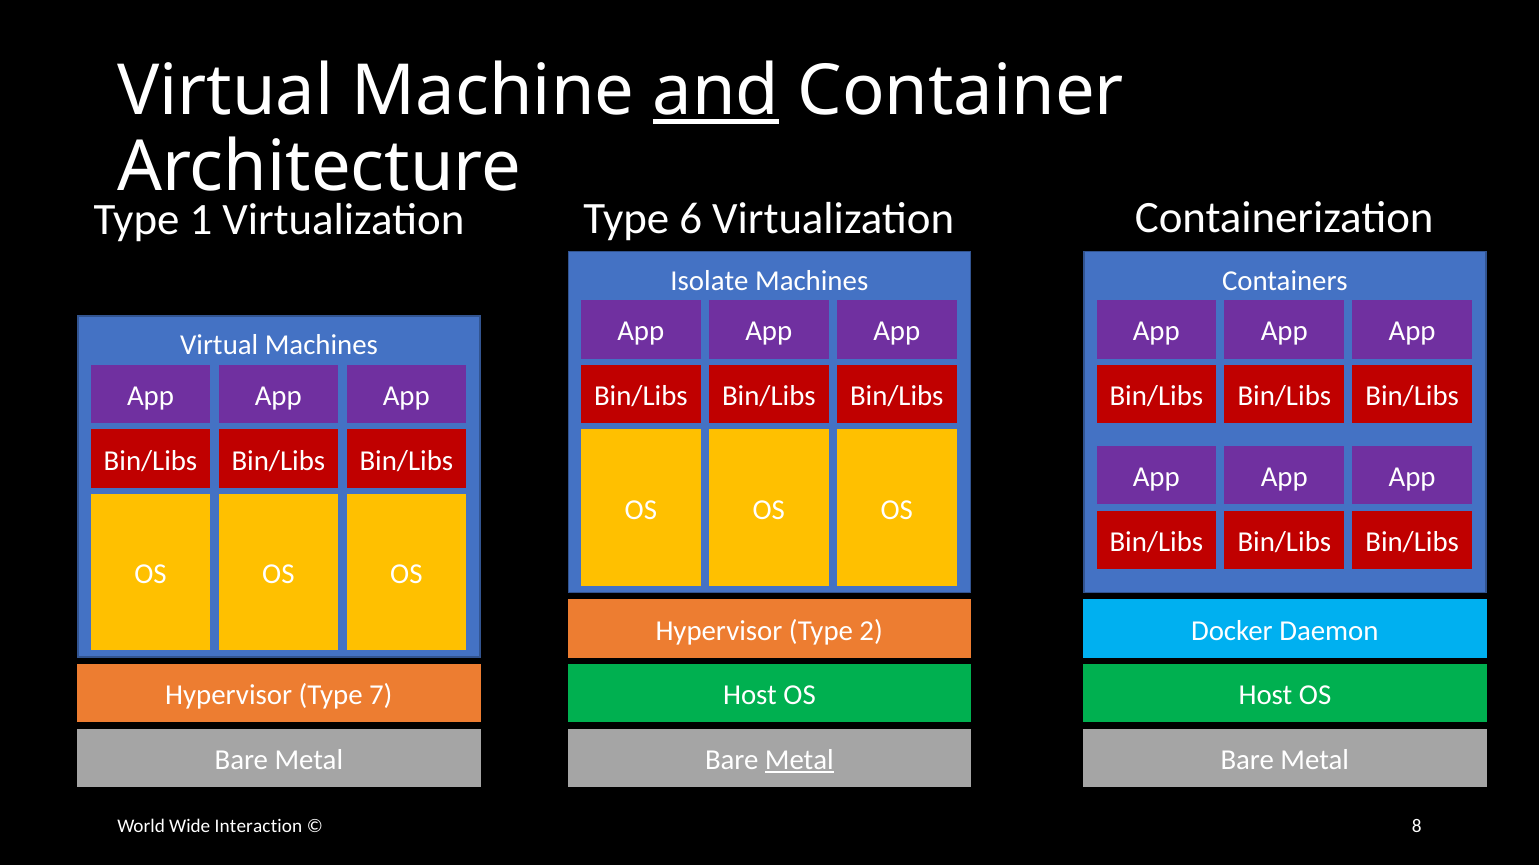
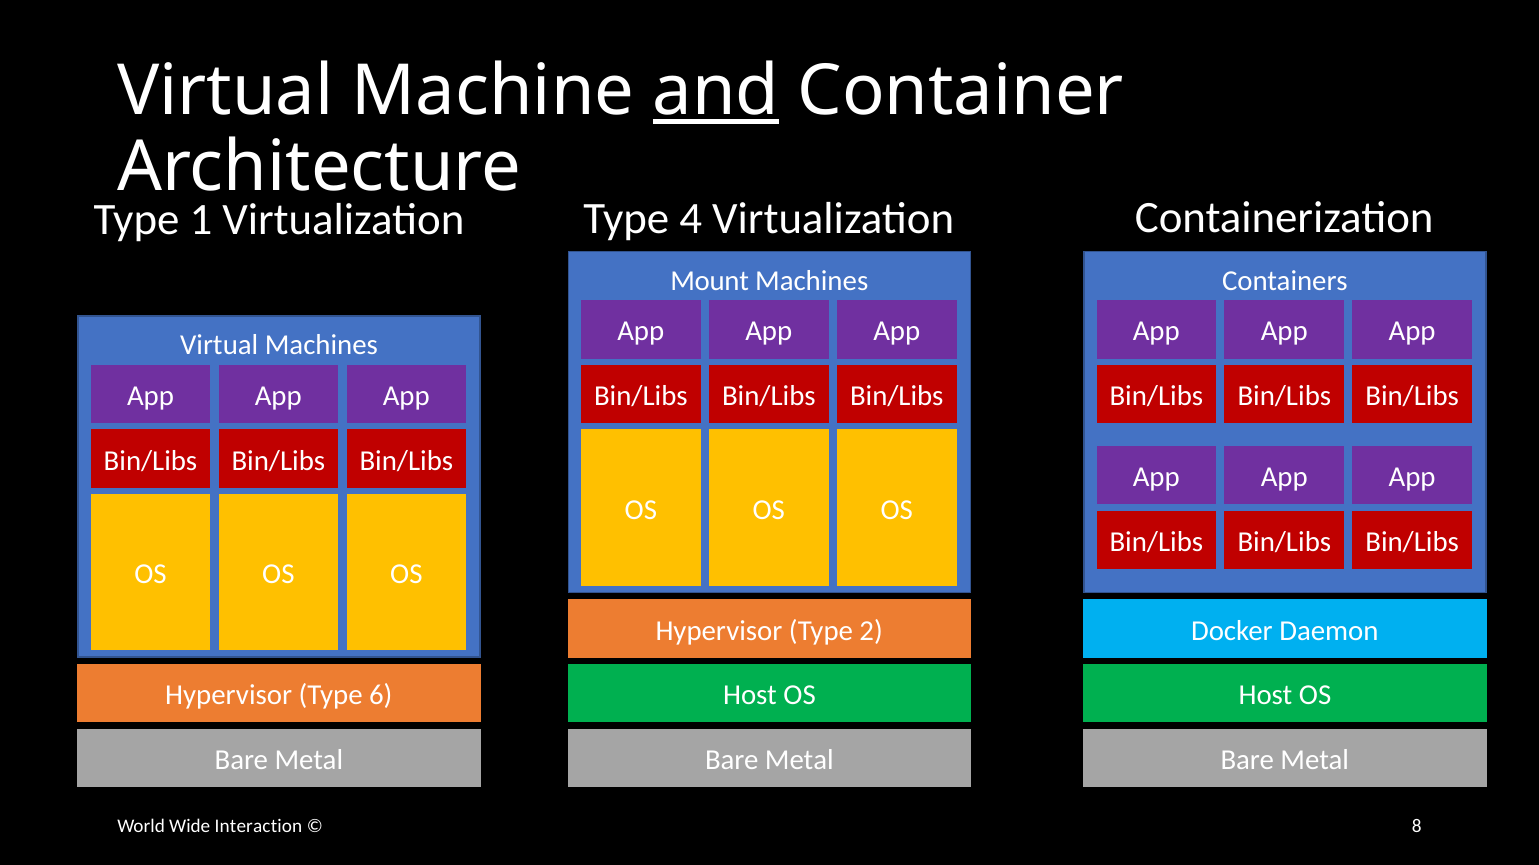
6: 6 -> 4
Isolate: Isolate -> Mount
7: 7 -> 6
Metal at (799, 761) underline: present -> none
